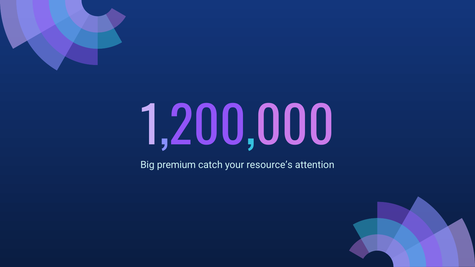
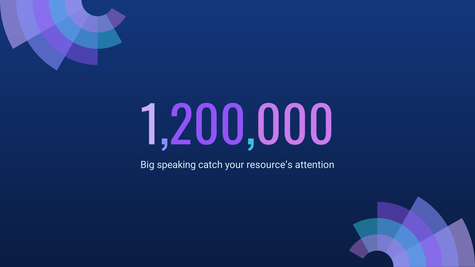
premium: premium -> speaking
